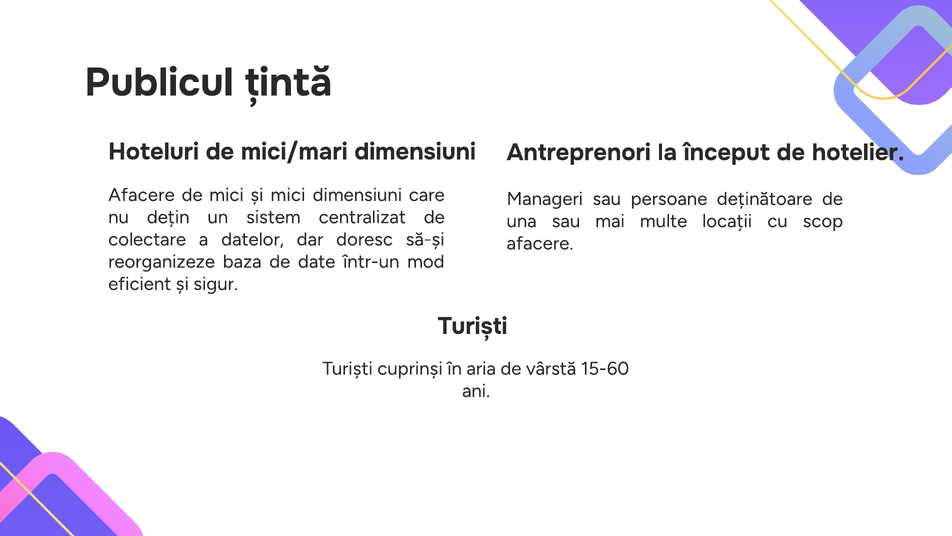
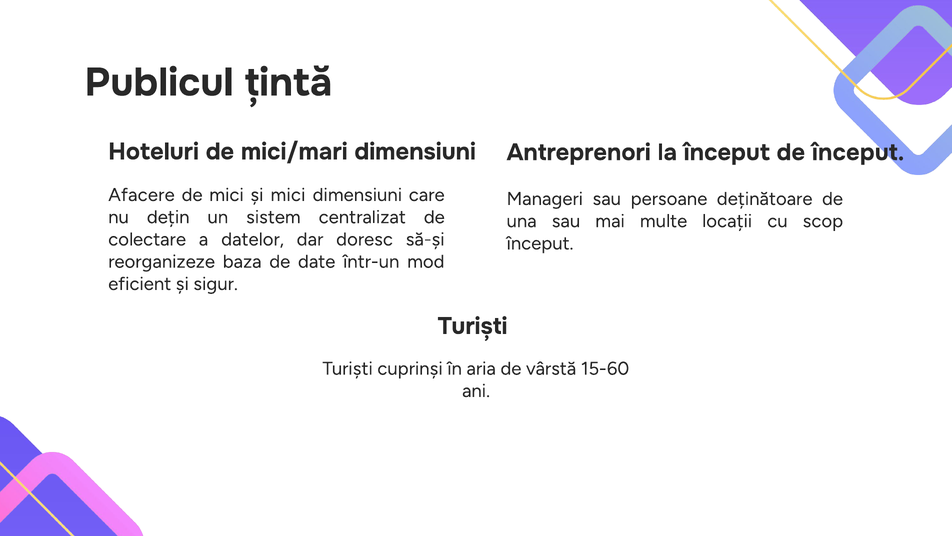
de hotelier: hotelier -> început
afacere at (540, 243): afacere -> început
